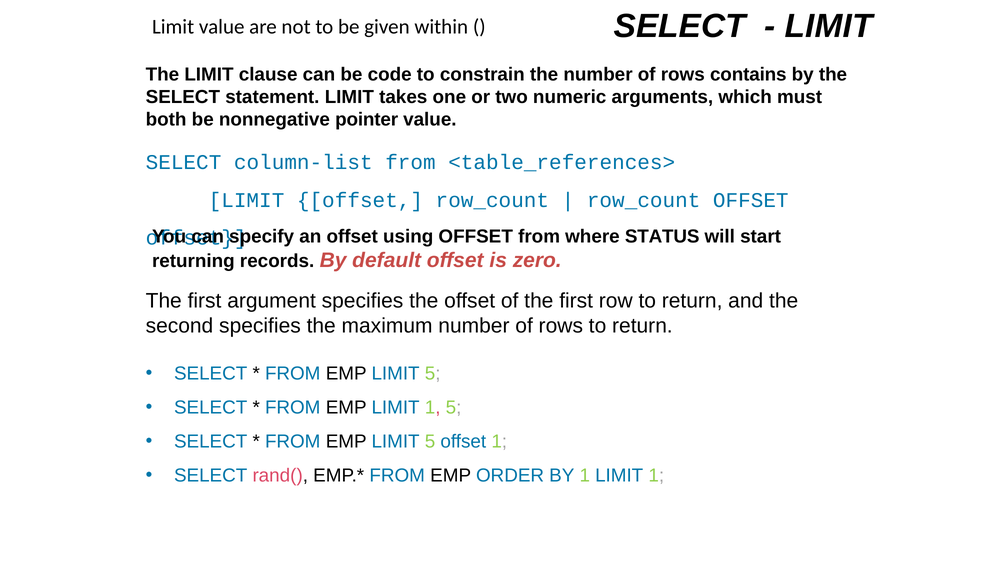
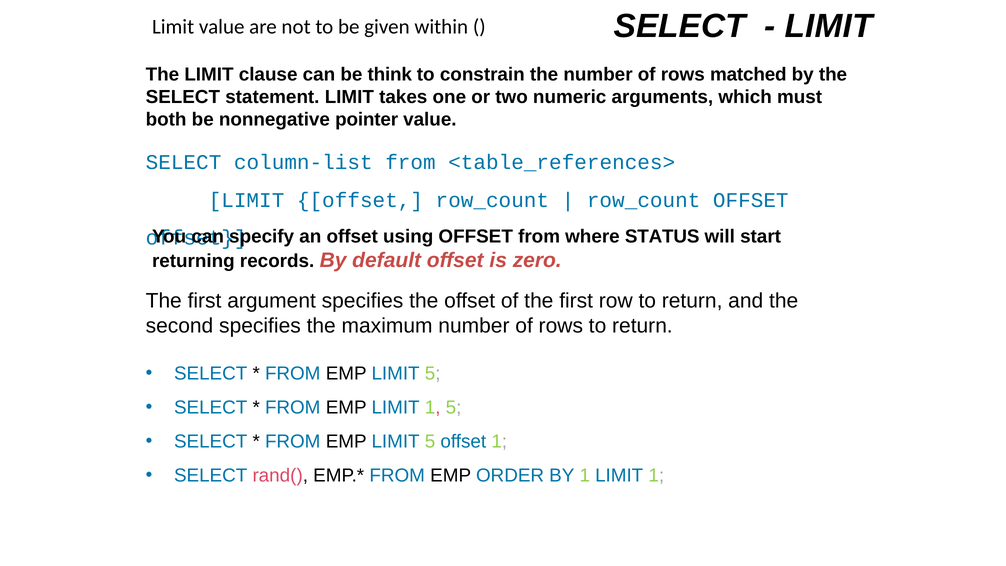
code: code -> think
contains: contains -> matched
